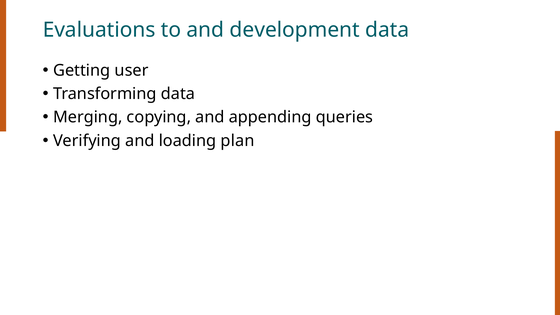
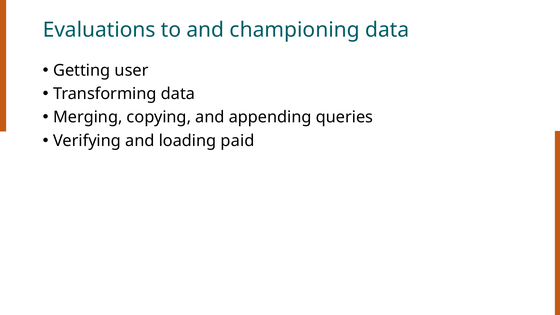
development: development -> championing
plan: plan -> paid
